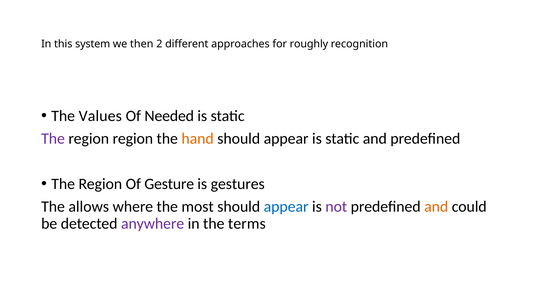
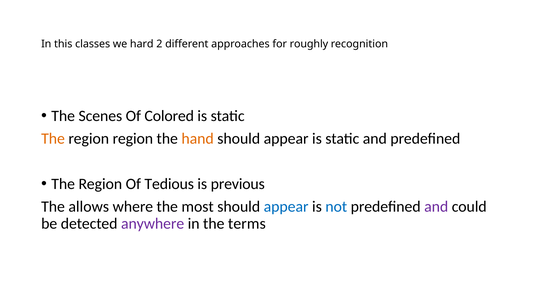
system: system -> classes
then: then -> hard
Values: Values -> Scenes
Needed: Needed -> Colored
The at (53, 138) colour: purple -> orange
Gesture: Gesture -> Tedious
gestures: gestures -> previous
not colour: purple -> blue
and at (436, 206) colour: orange -> purple
